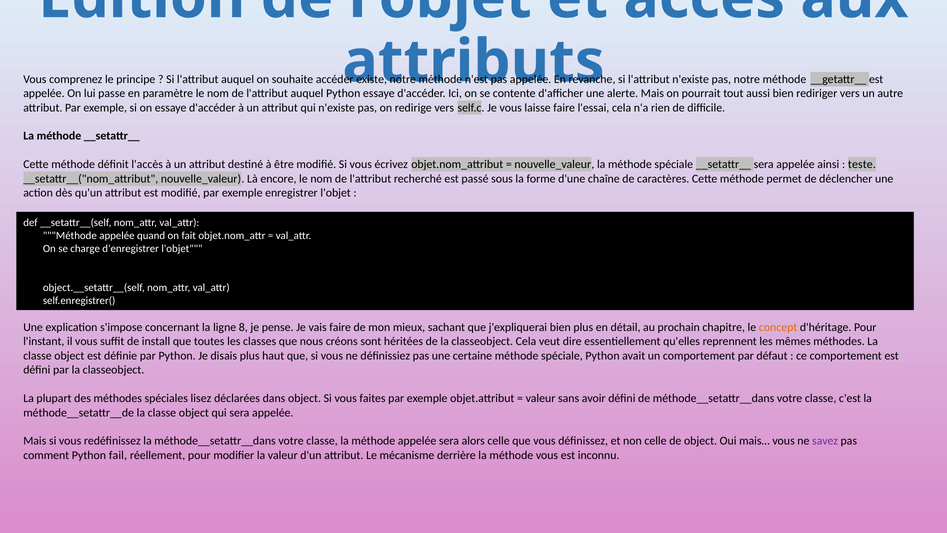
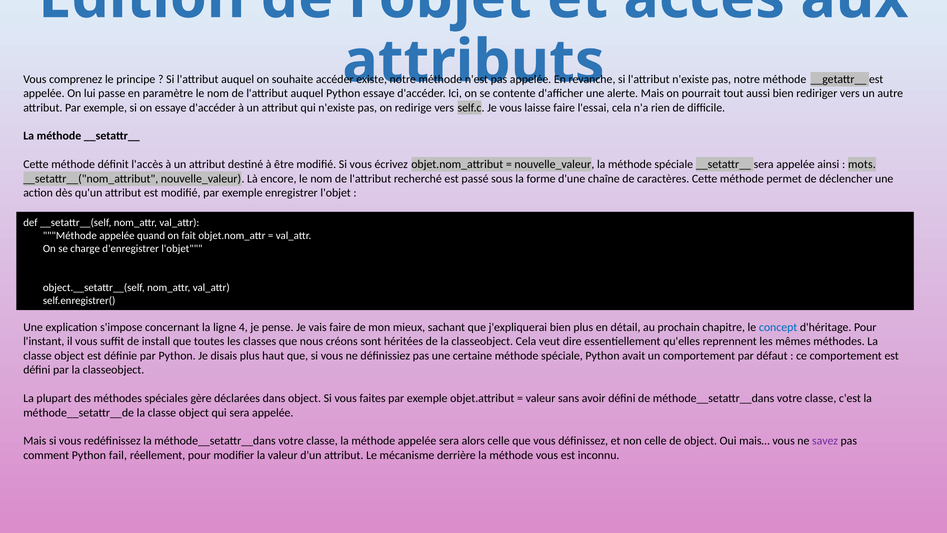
teste: teste -> mots
8: 8 -> 4
concept colour: orange -> blue
lisez: lisez -> gère
